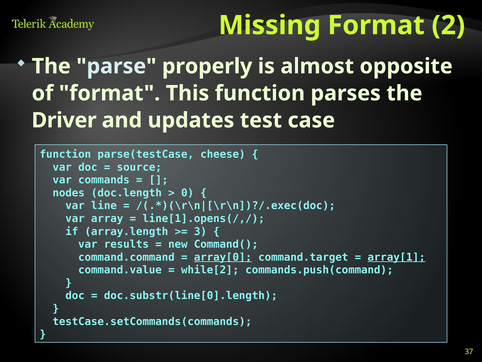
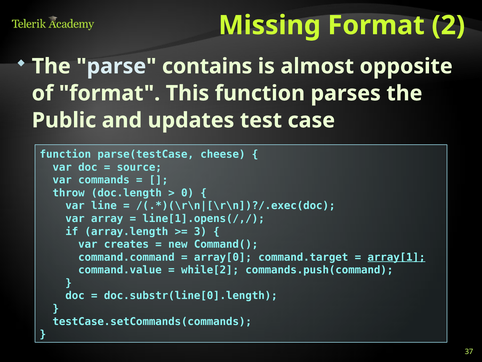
properly: properly -> contains
Driver: Driver -> Public
nodes: nodes -> throw
results: results -> creates
array[0 underline: present -> none
